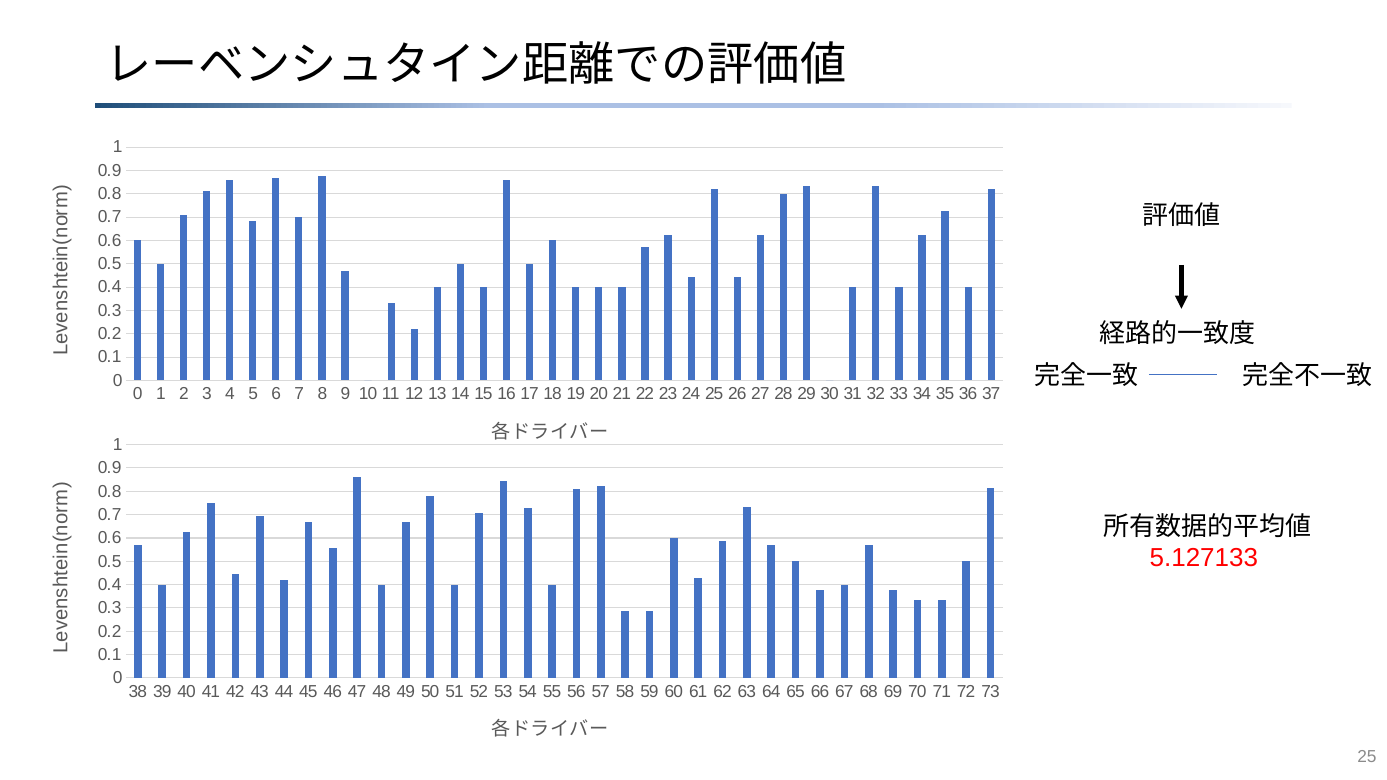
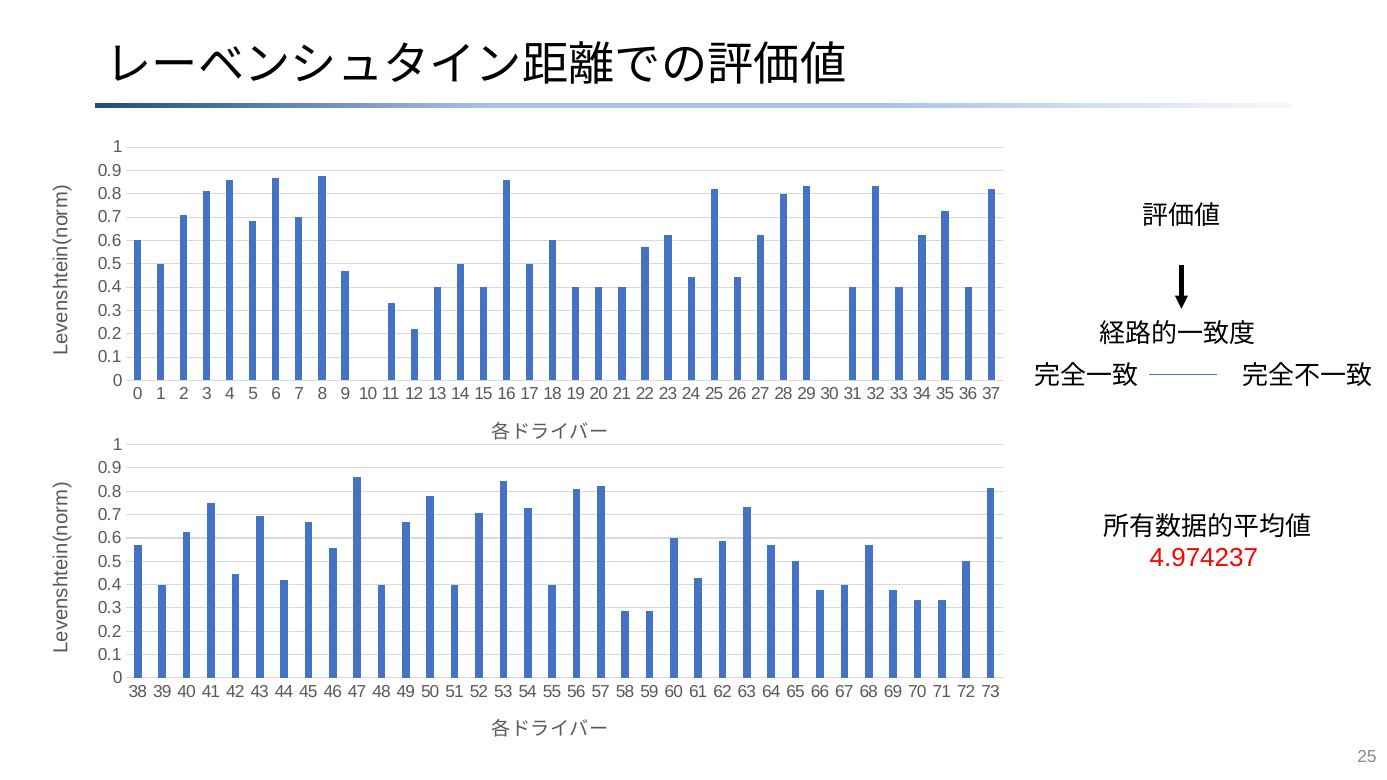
5.127133: 5.127133 -> 4.974237
